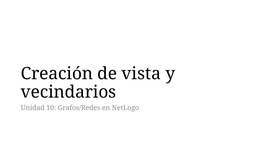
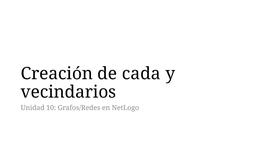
vista: vista -> cada
